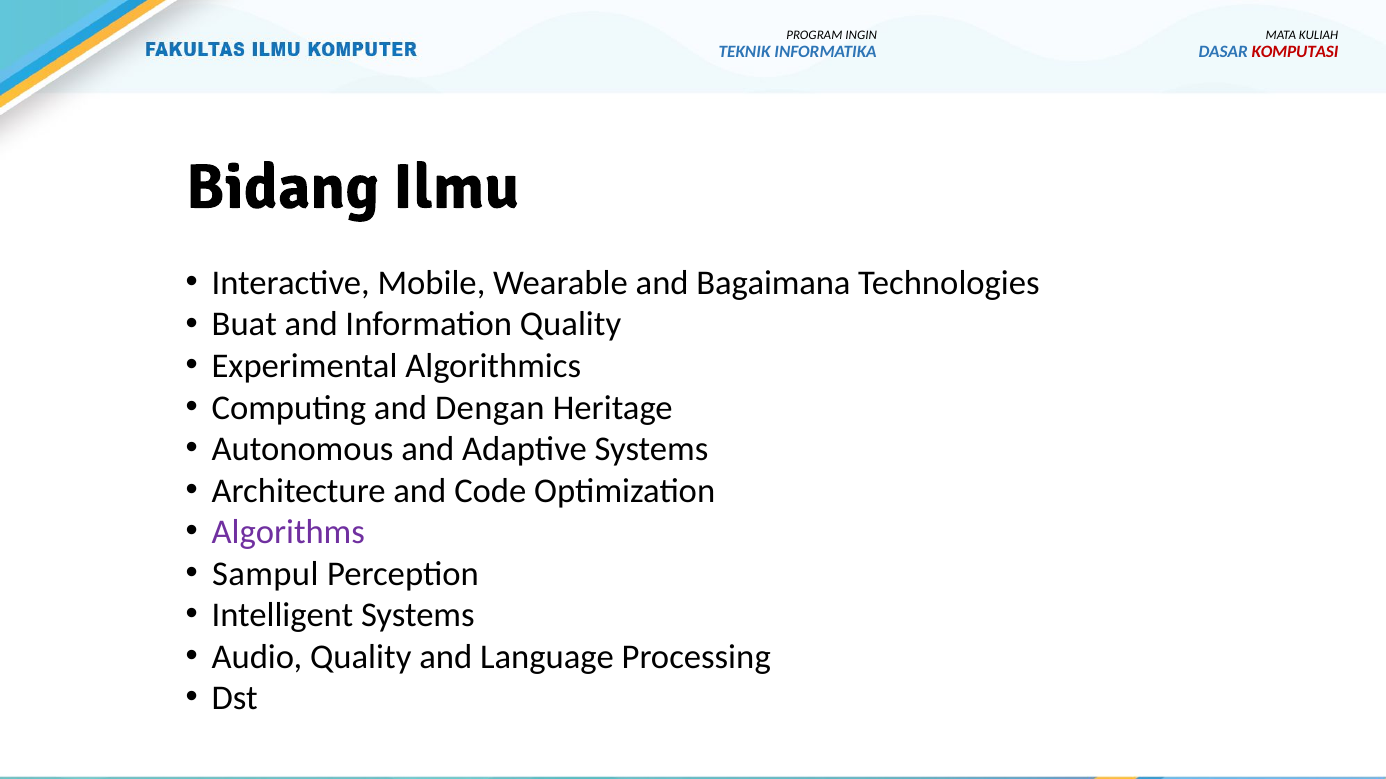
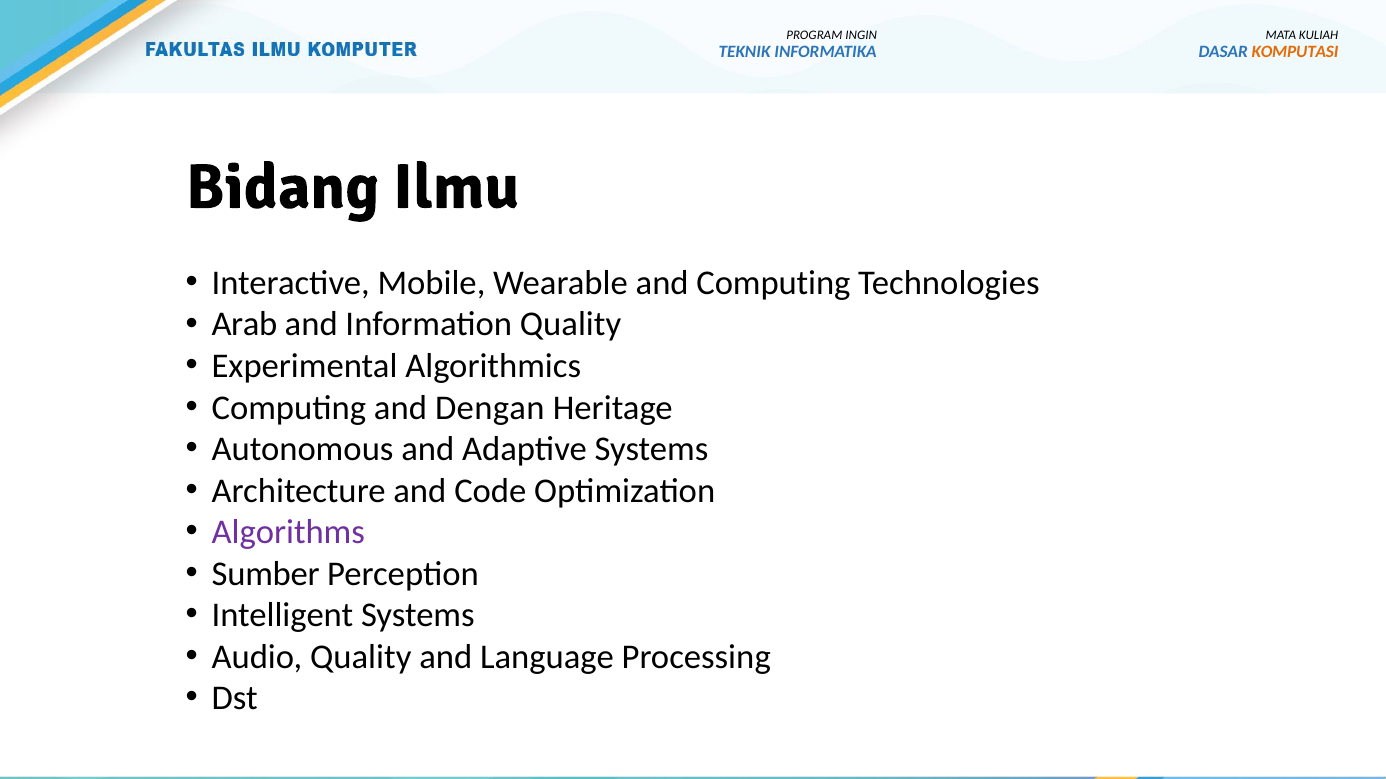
KOMPUTASI colour: red -> orange
and Bagaimana: Bagaimana -> Computing
Buat: Buat -> Arab
Sampul: Sampul -> Sumber
